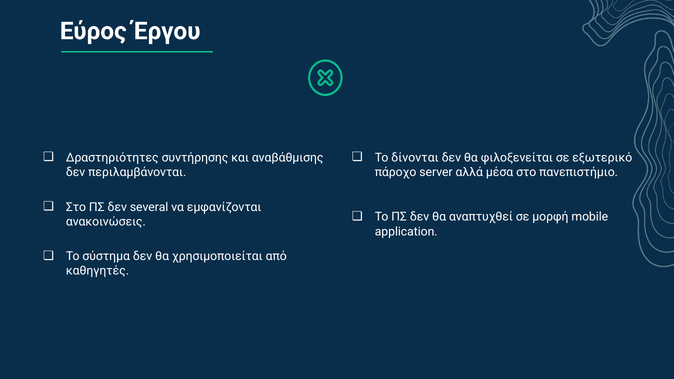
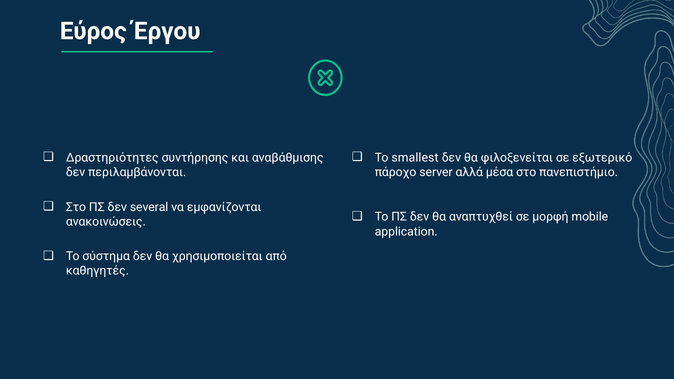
δίνονται: δίνονται -> smallest
